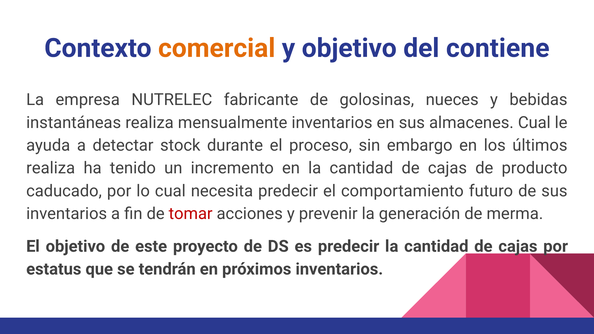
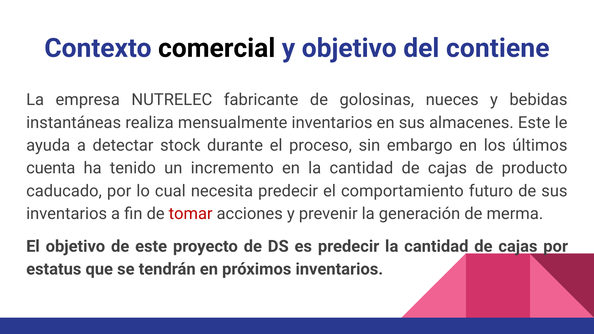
comercial colour: orange -> black
almacenes Cual: Cual -> Este
realiza at (51, 168): realiza -> cuenta
